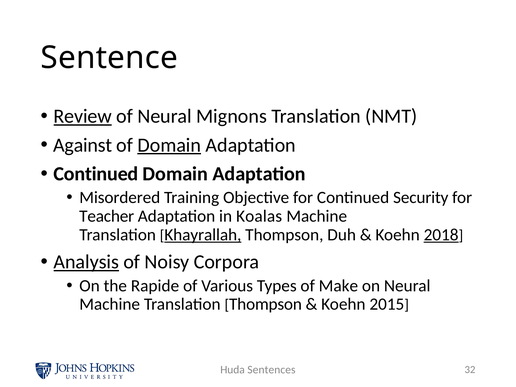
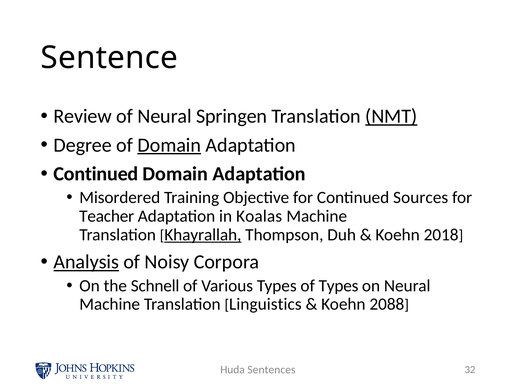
Review underline: present -> none
Mignons: Mignons -> Springen
NMT underline: none -> present
Against: Against -> Degree
Security: Security -> Sources
2018 underline: present -> none
Rapide: Rapide -> Schnell
of Make: Make -> Types
Thompson at (265, 304): Thompson -> Linguistics
2015: 2015 -> 2088
